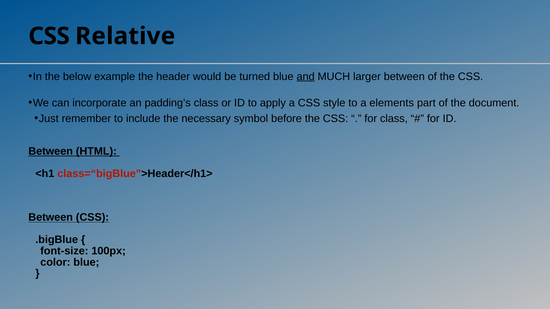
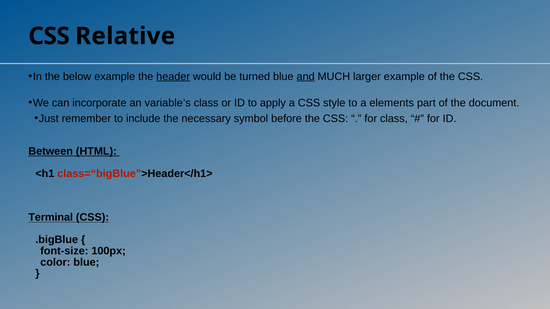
header underline: none -> present
larger between: between -> example
padding’s: padding’s -> variable’s
Between at (51, 218): Between -> Terminal
